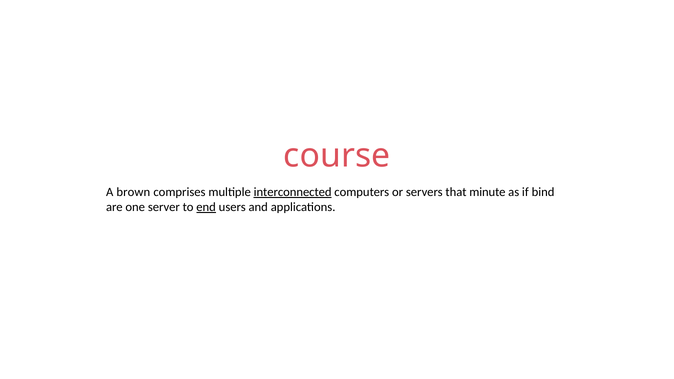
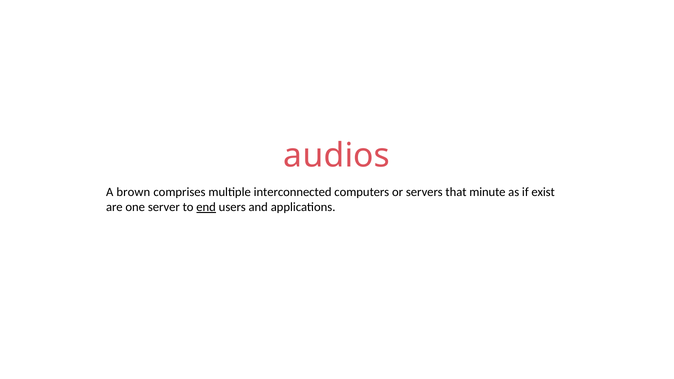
course: course -> audios
interconnected underline: present -> none
bind: bind -> exist
